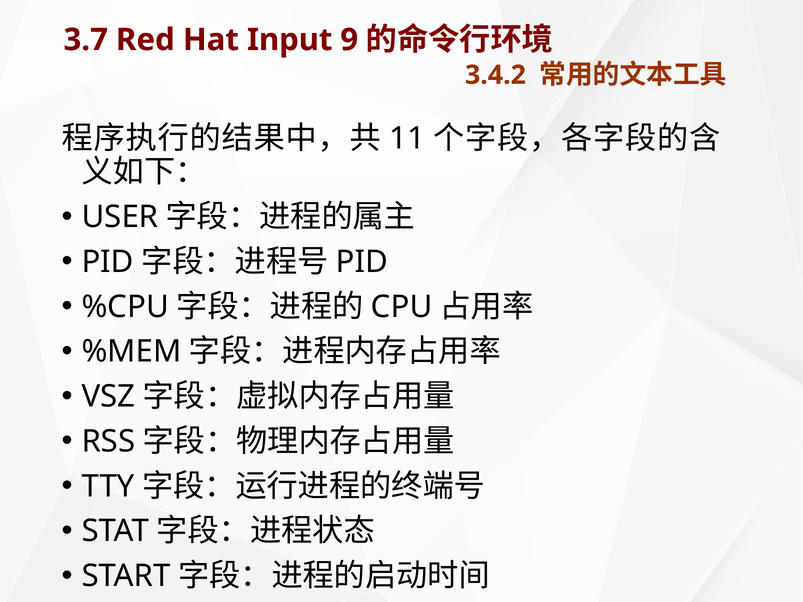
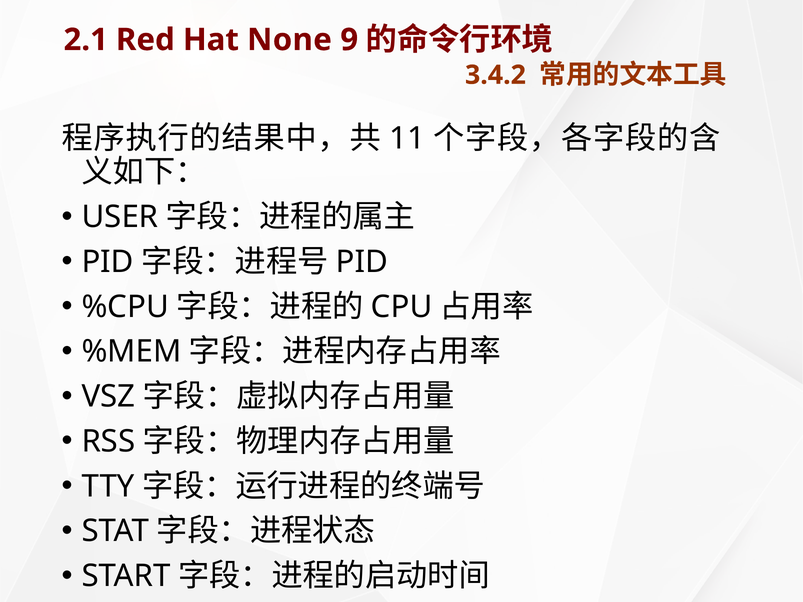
3.7: 3.7 -> 2.1
Input: Input -> None
